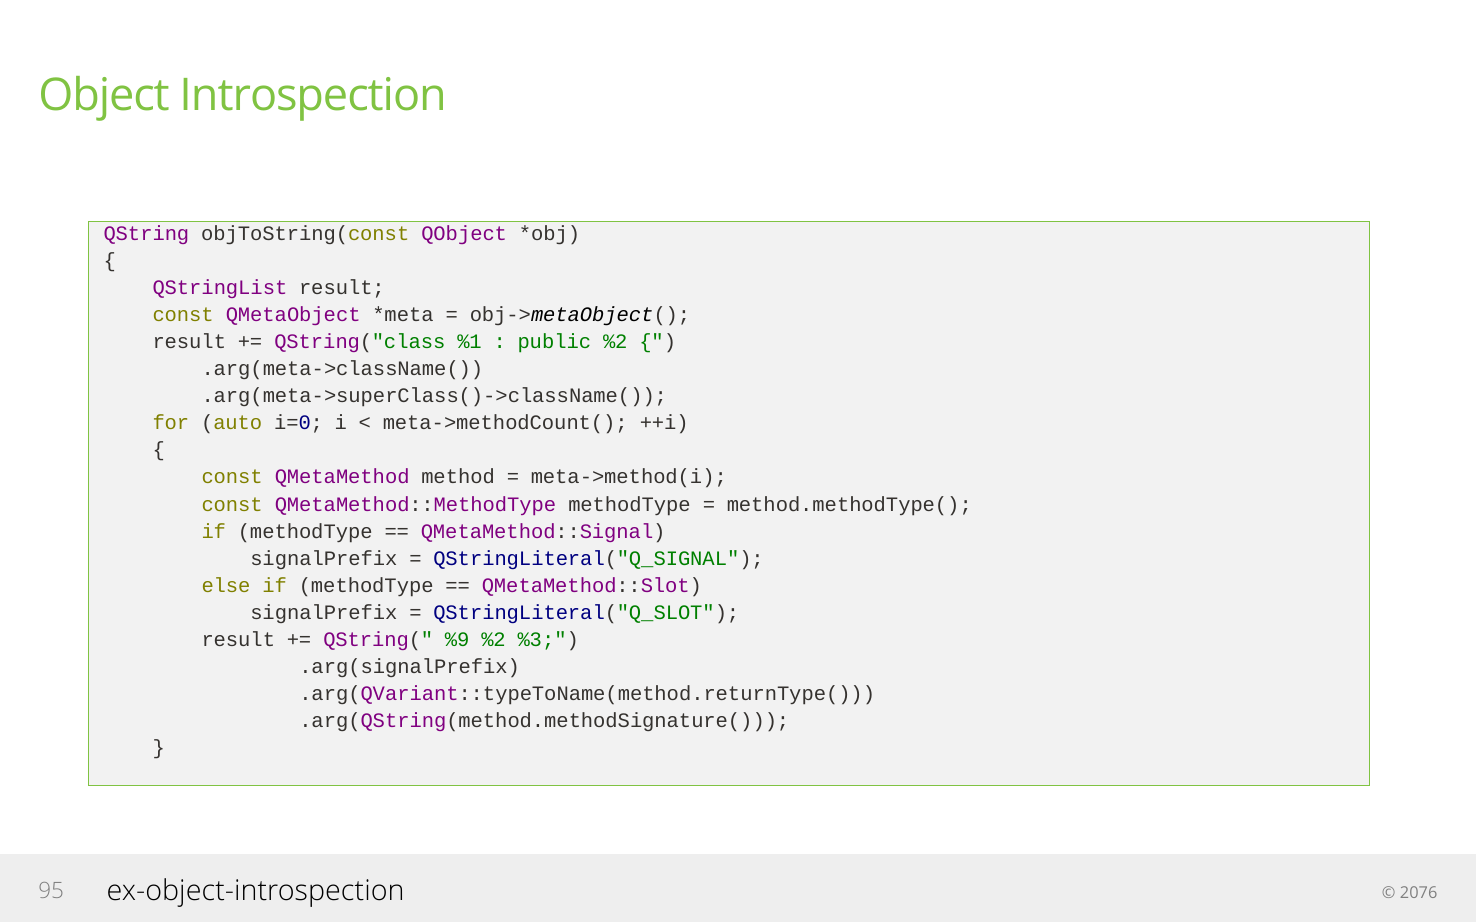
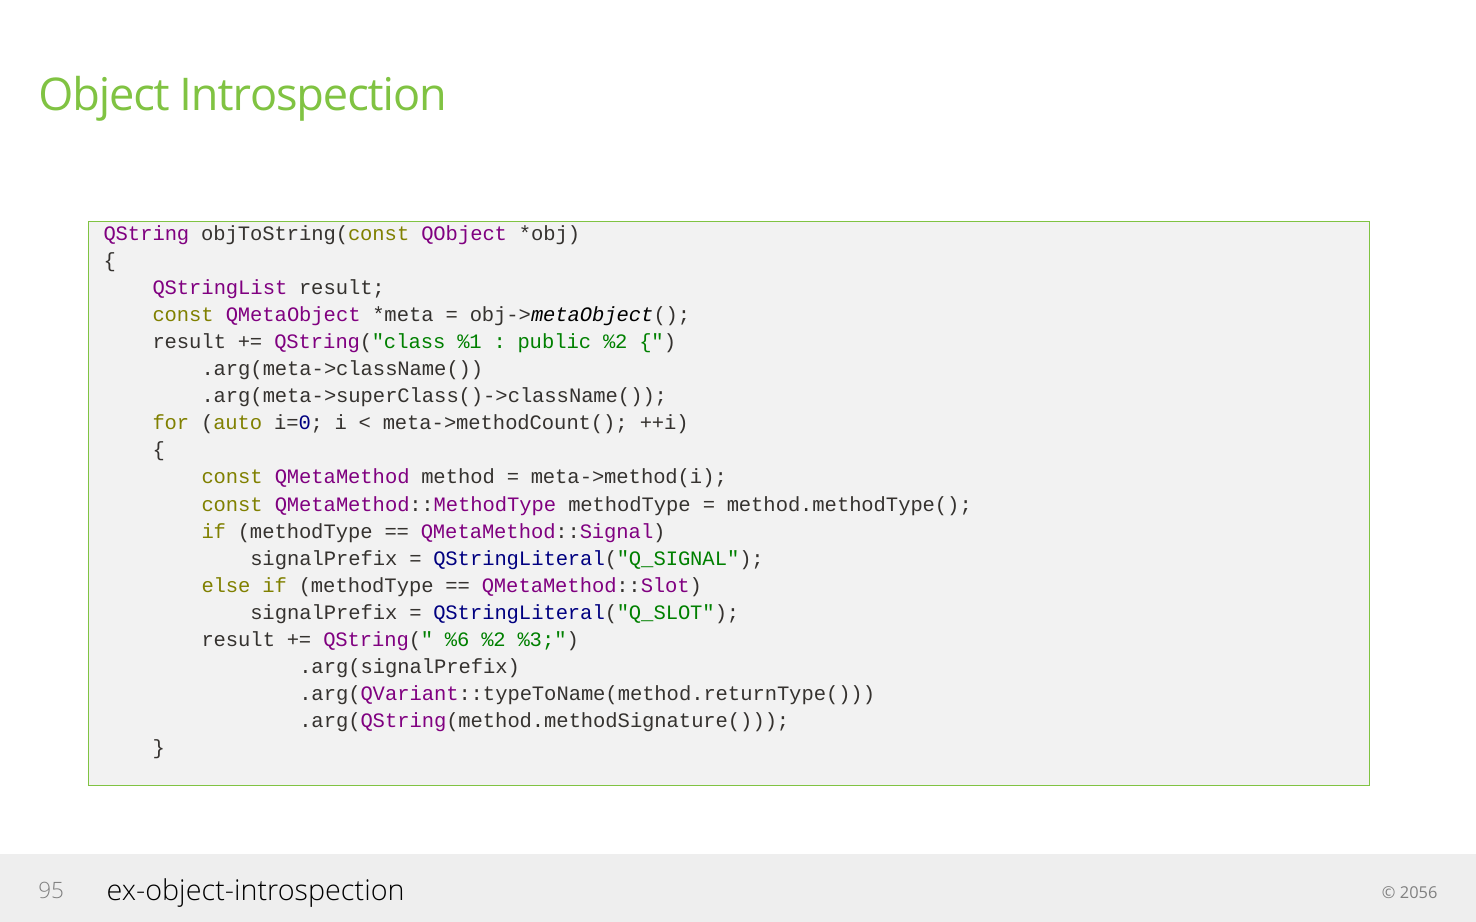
%9: %9 -> %6
2076: 2076 -> 2056
